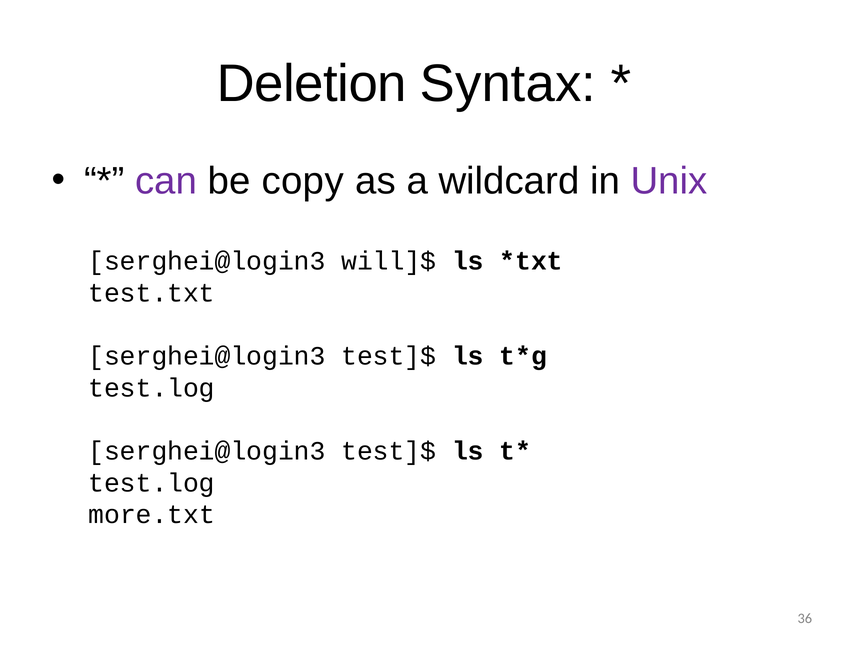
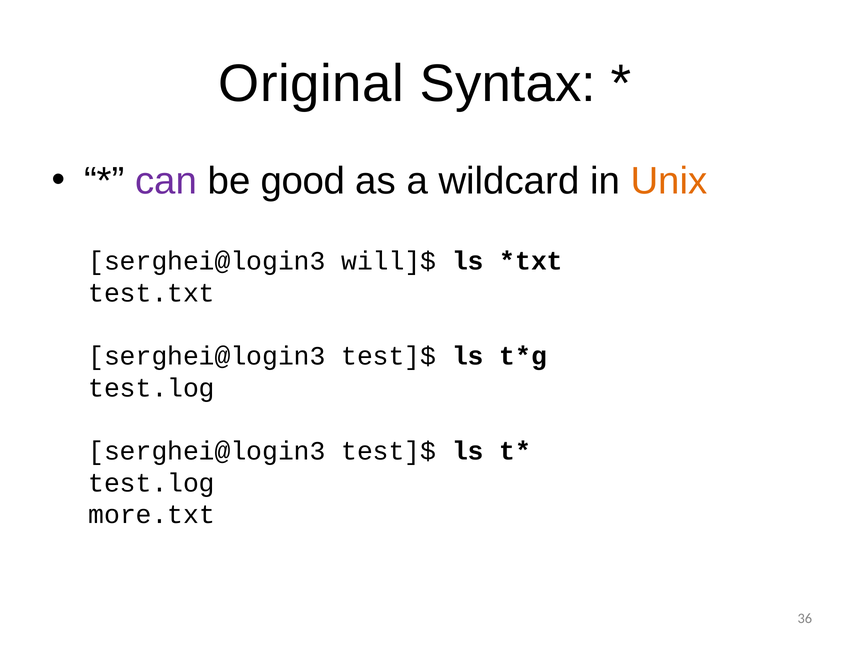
Deletion: Deletion -> Original
copy: copy -> good
Unix colour: purple -> orange
